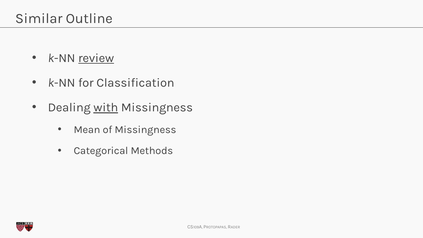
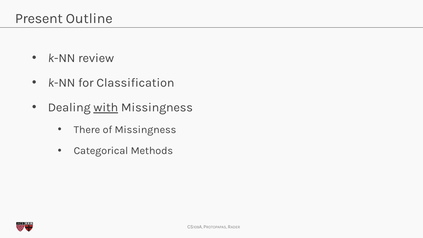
Similar: Similar -> Present
review underline: present -> none
Mean: Mean -> There
